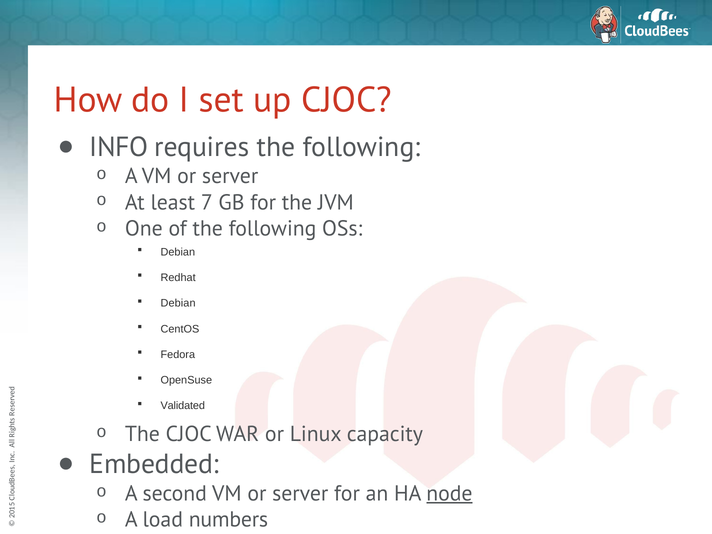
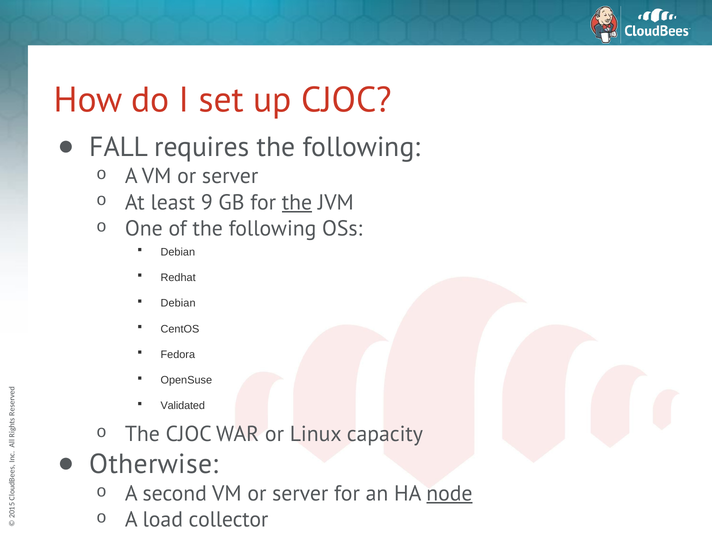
INFO: INFO -> FALL
7: 7 -> 9
the at (297, 202) underline: none -> present
Embedded: Embedded -> Otherwise
numbers: numbers -> collector
